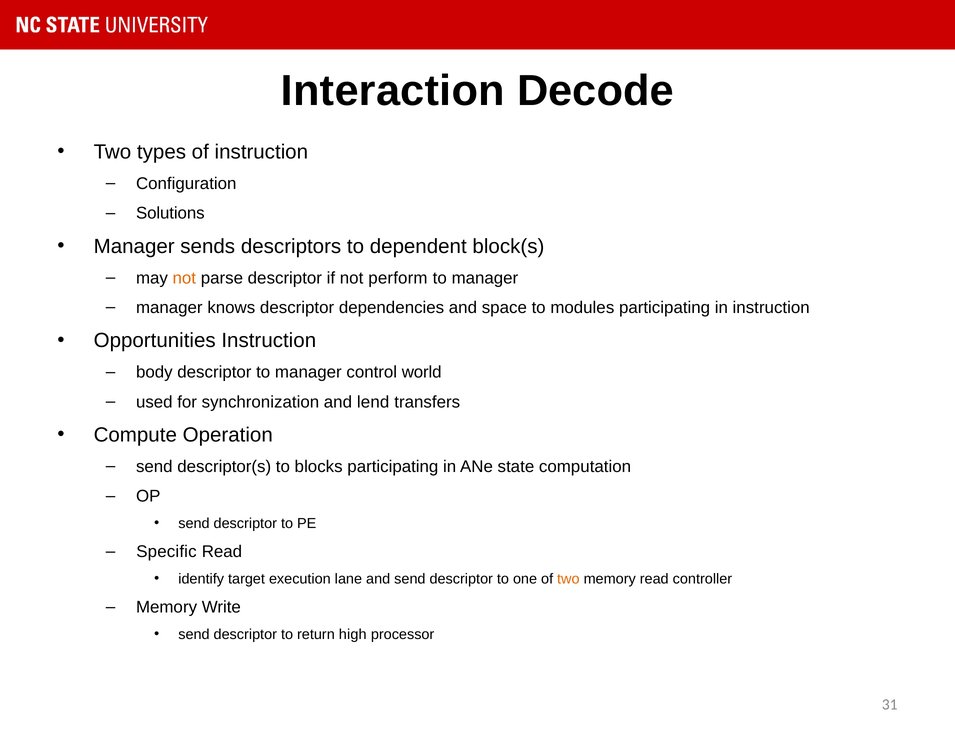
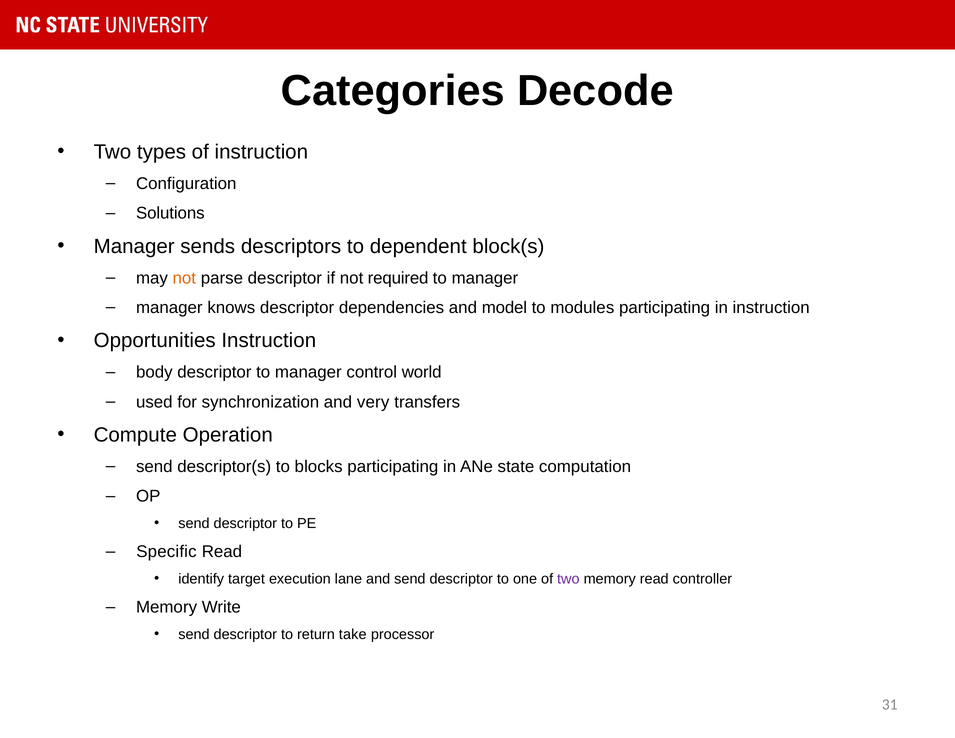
Interaction: Interaction -> Categories
perform: perform -> required
space: space -> model
lend: lend -> very
two at (568, 579) colour: orange -> purple
high: high -> take
